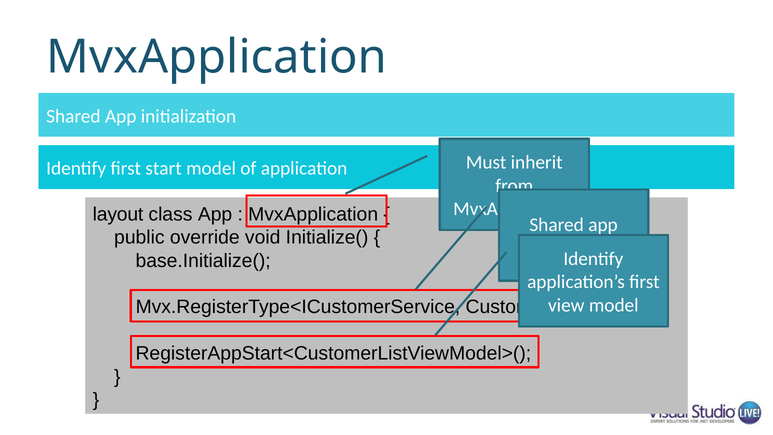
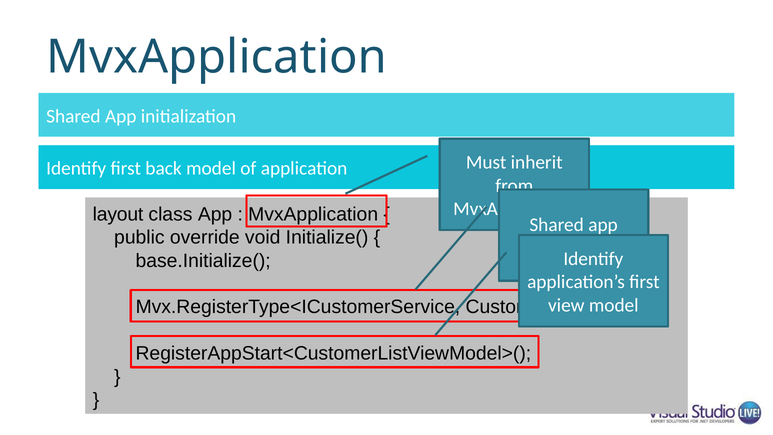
start: start -> back
